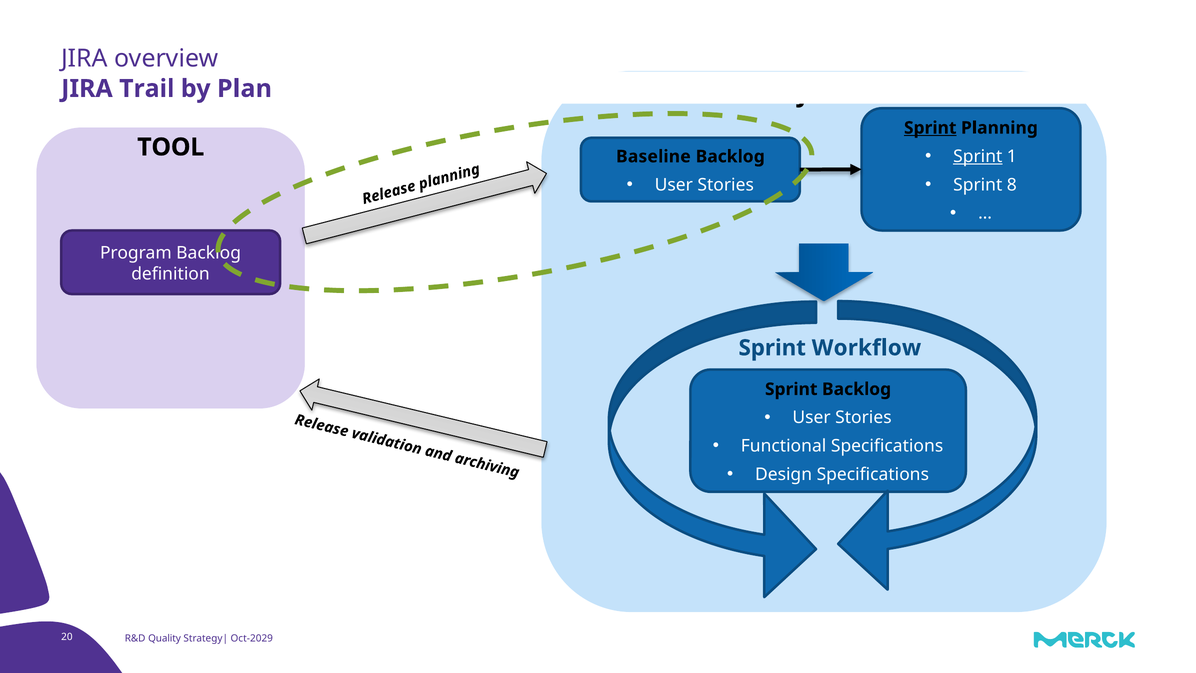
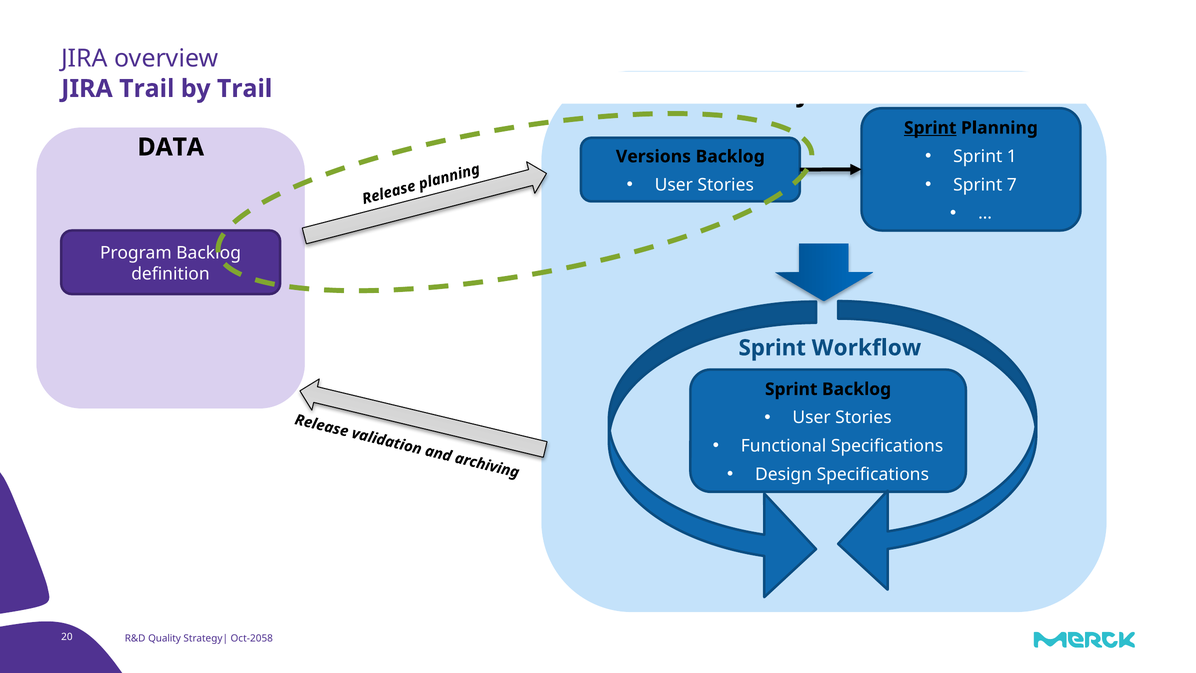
by Plan: Plan -> Trail
TOOL: TOOL -> DATA
Sprint at (978, 156) underline: present -> none
Baseline: Baseline -> Versions
8: 8 -> 7
Oct-2029: Oct-2029 -> Oct-2058
